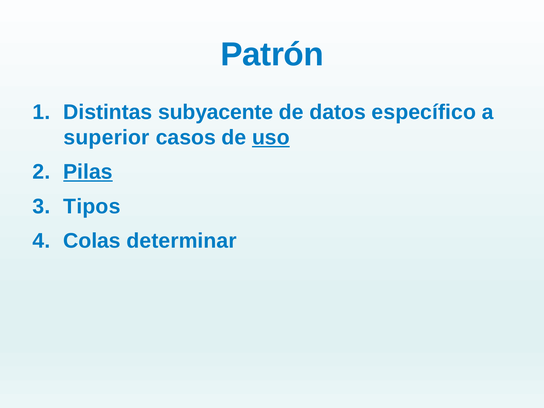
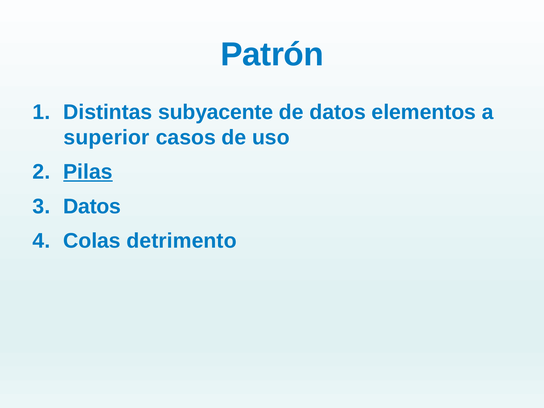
específico: específico -> elementos
uso underline: present -> none
Tipos at (92, 206): Tipos -> Datos
determinar: determinar -> detrimento
